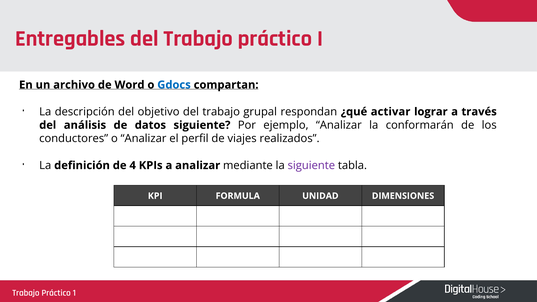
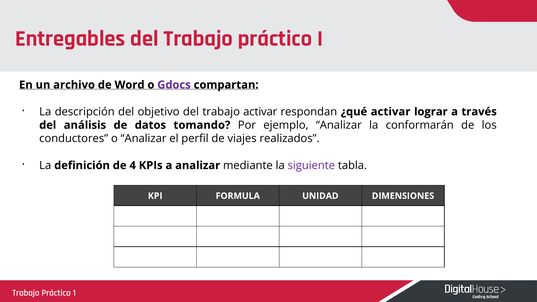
Gdocs colour: blue -> purple
trabajo grupal: grupal -> activar
datos siguiente: siguiente -> tomando
